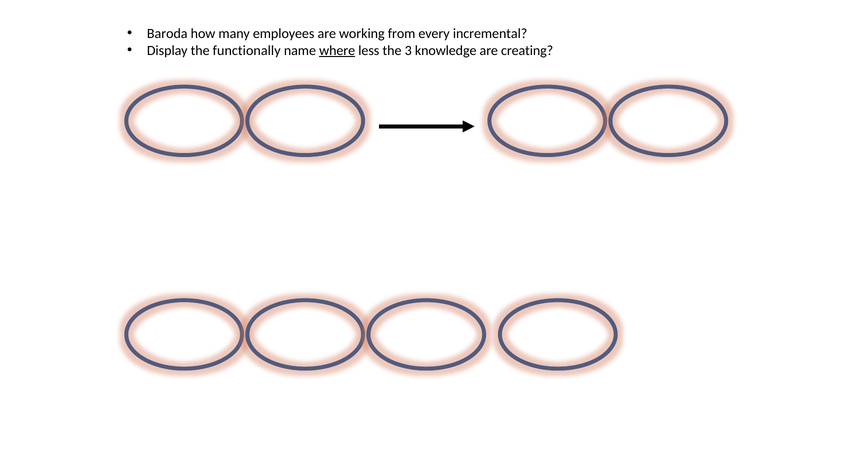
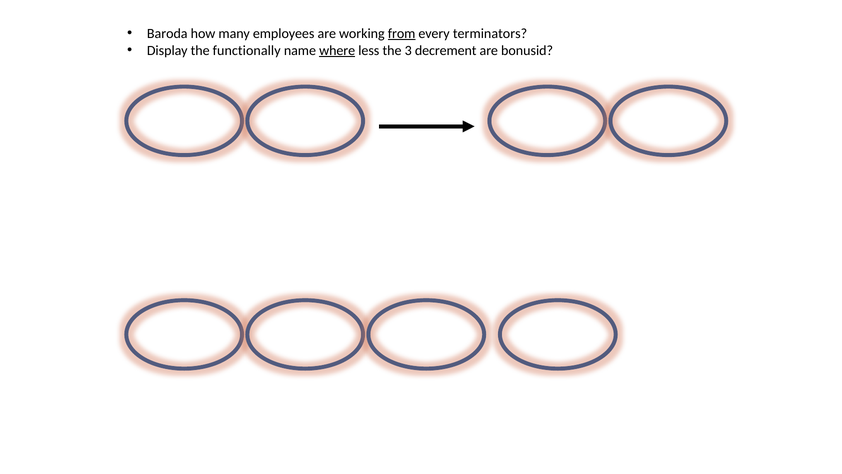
from underline: none -> present
incremental: incremental -> terminators
knowledge: knowledge -> decrement
creating: creating -> bonusid
